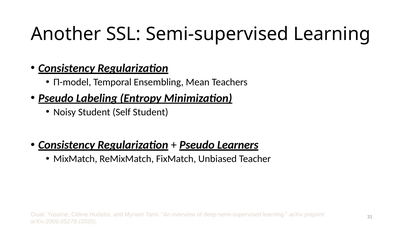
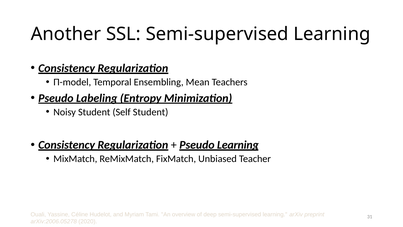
Pseudo Learners: Learners -> Learning
